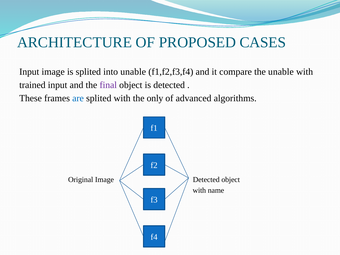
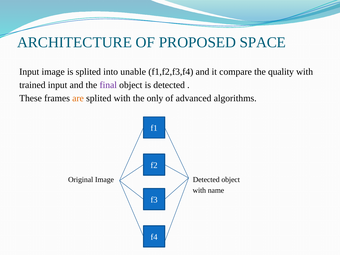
CASES: CASES -> SPACE
the unable: unable -> quality
are colour: blue -> orange
